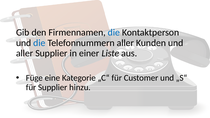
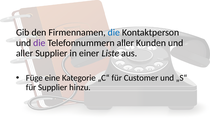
die at (39, 43) colour: blue -> purple
